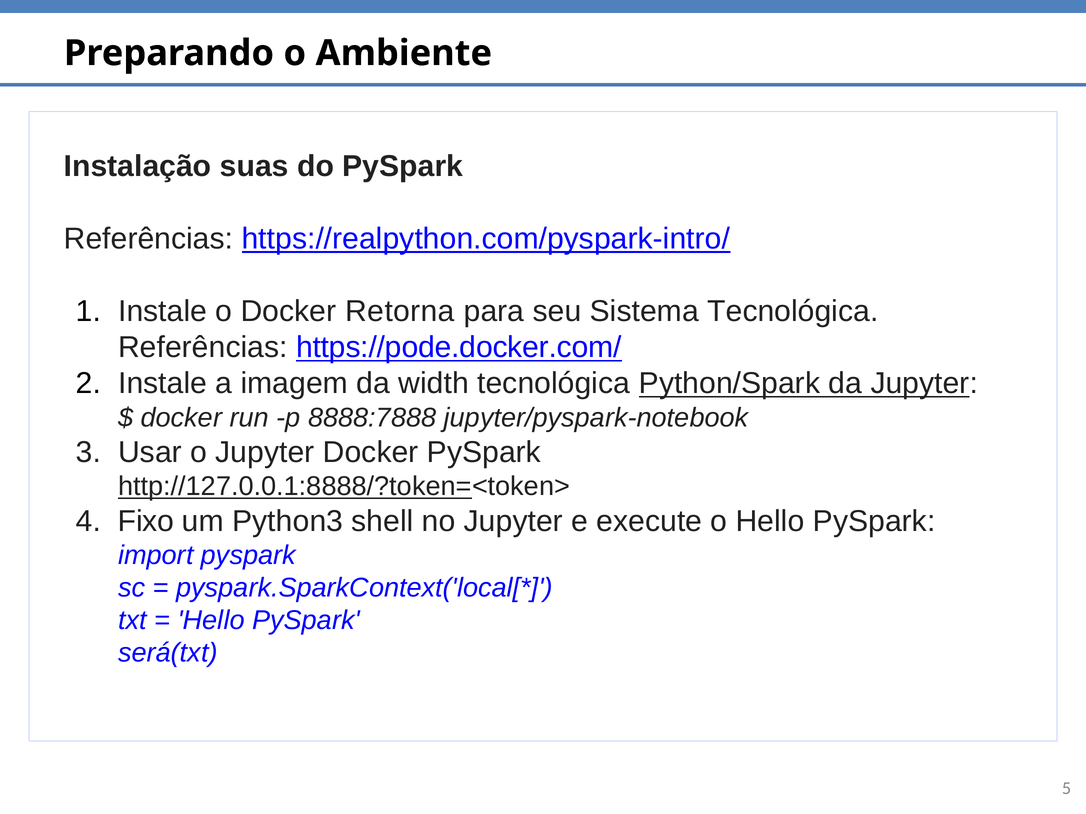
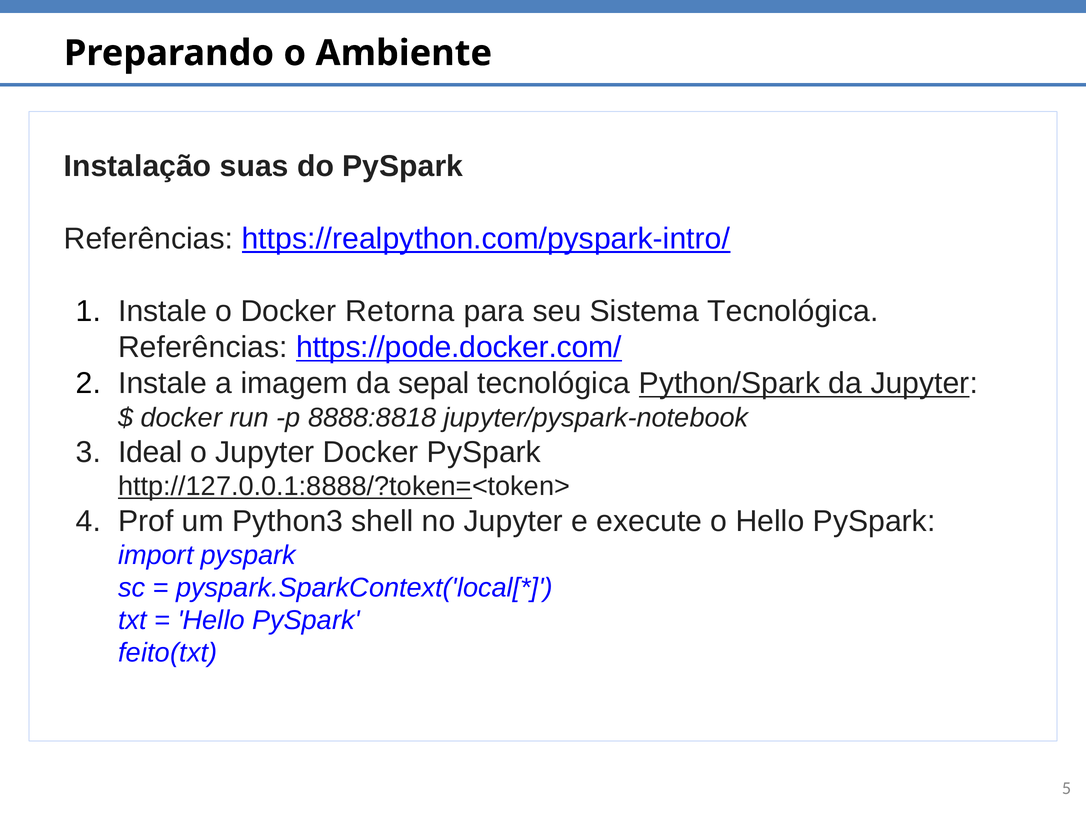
width: width -> sepal
8888:7888: 8888:7888 -> 8888:8818
Usar: Usar -> Ideal
Fixo: Fixo -> Prof
será(txt: será(txt -> feito(txt
